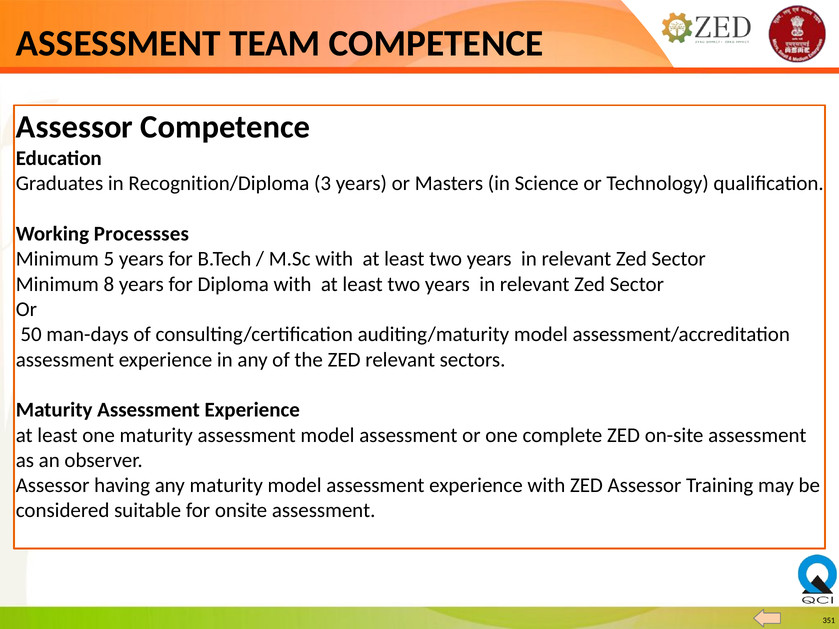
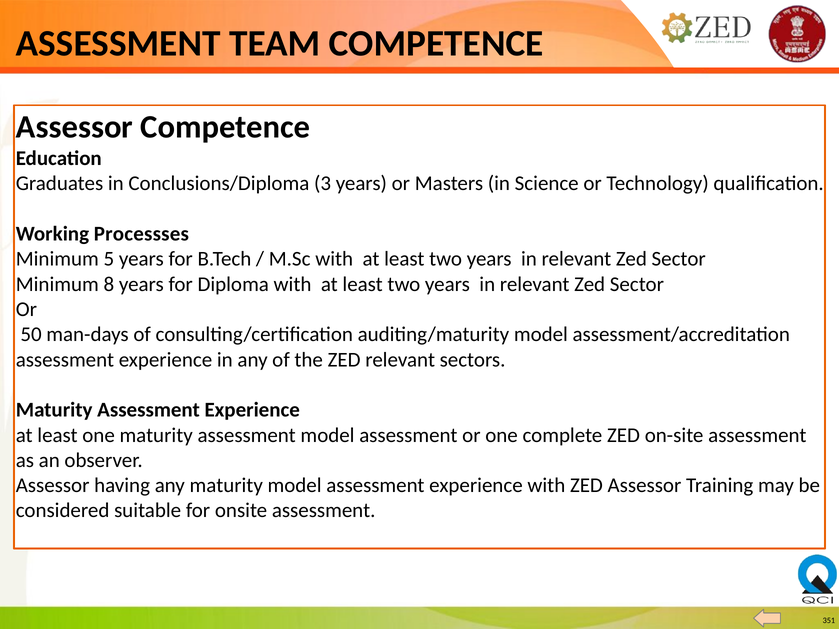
Recognition/Diploma: Recognition/Diploma -> Conclusions/Diploma
